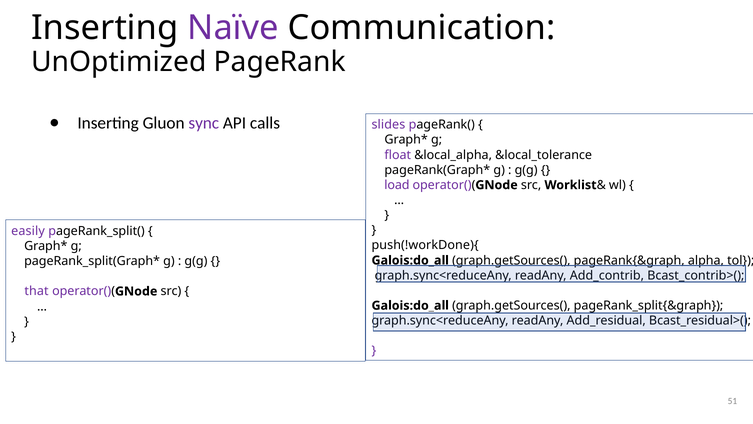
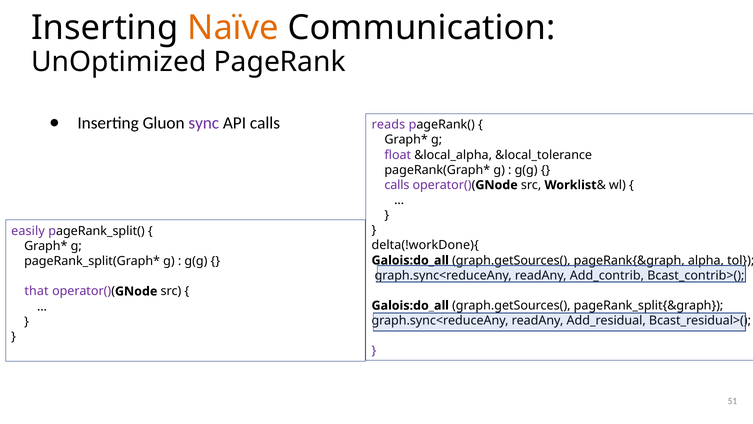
Naïve colour: purple -> orange
slides: slides -> reads
load at (397, 185): load -> calls
push(!workDone){: push(!workDone){ -> delta(!workDone){
